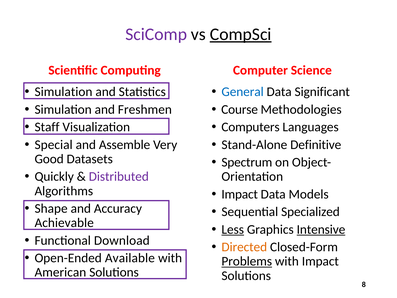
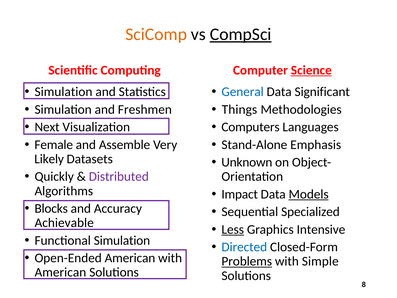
SciComp colour: purple -> orange
Science underline: none -> present
Course: Course -> Things
Staff: Staff -> Next
Special: Special -> Female
Definitive: Definitive -> Emphasis
Good: Good -> Likely
Spectrum: Spectrum -> Unknown
Models underline: none -> present
Shape: Shape -> Blocks
Intensive underline: present -> none
Functional Download: Download -> Simulation
Directed colour: orange -> blue
Open-Ended Available: Available -> American
with Impact: Impact -> Simple
